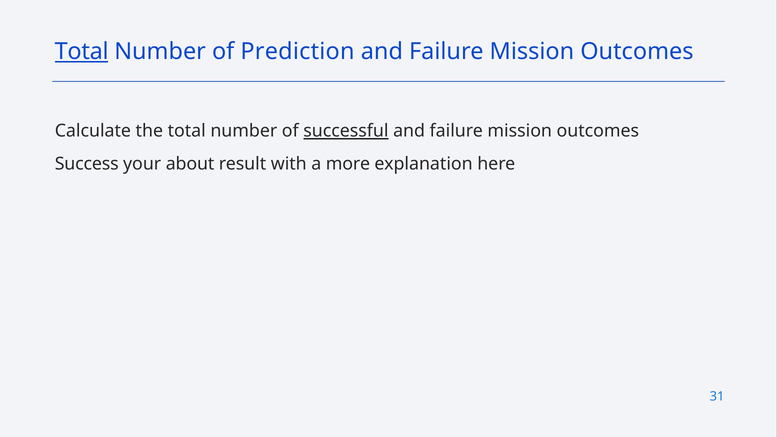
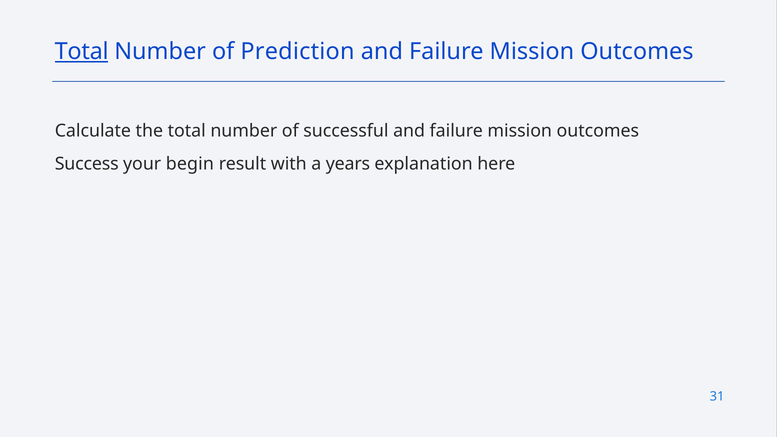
successful underline: present -> none
about: about -> begin
more: more -> years
